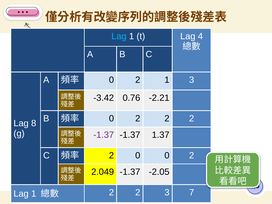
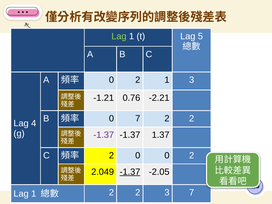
Lag at (119, 36) colour: light blue -> light green
4: 4 -> 5
-3.42: -3.42 -> -1.21
2 at (138, 119): 2 -> 7
8: 8 -> 4
-1.37 at (130, 172) underline: none -> present
